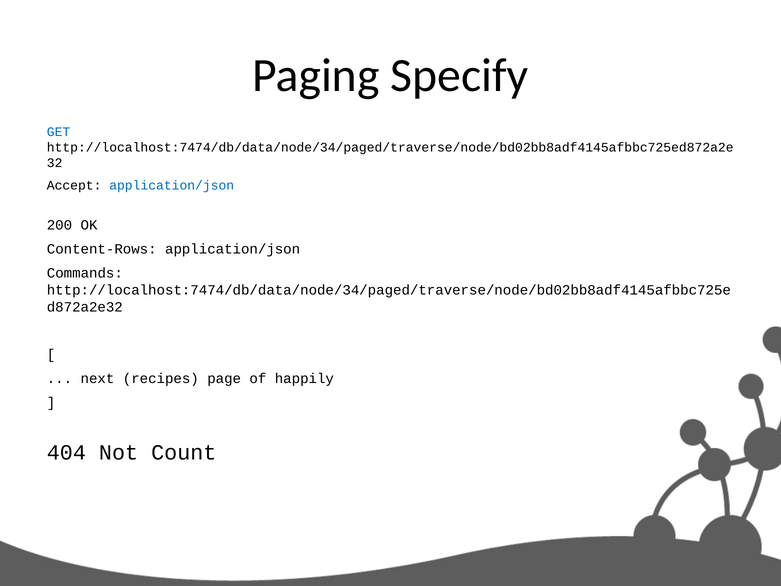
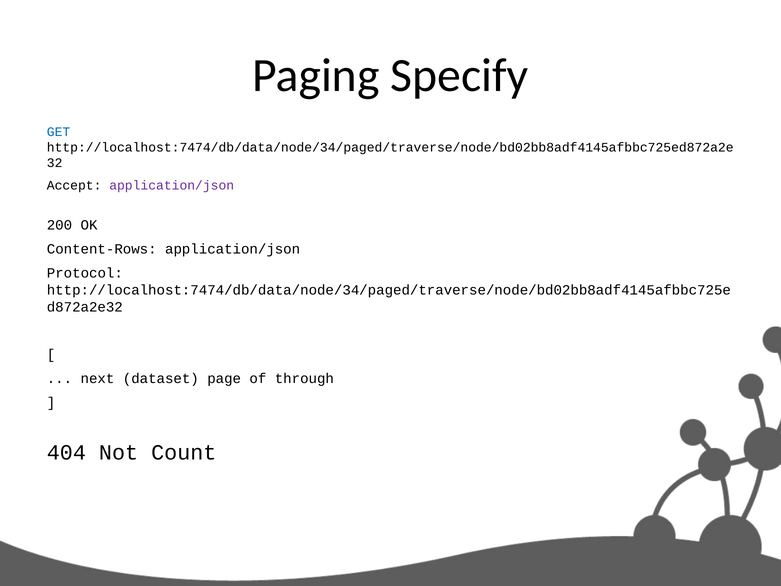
application/json at (172, 186) colour: blue -> purple
Commands: Commands -> Protocol
recipes: recipes -> dataset
happily: happily -> through
